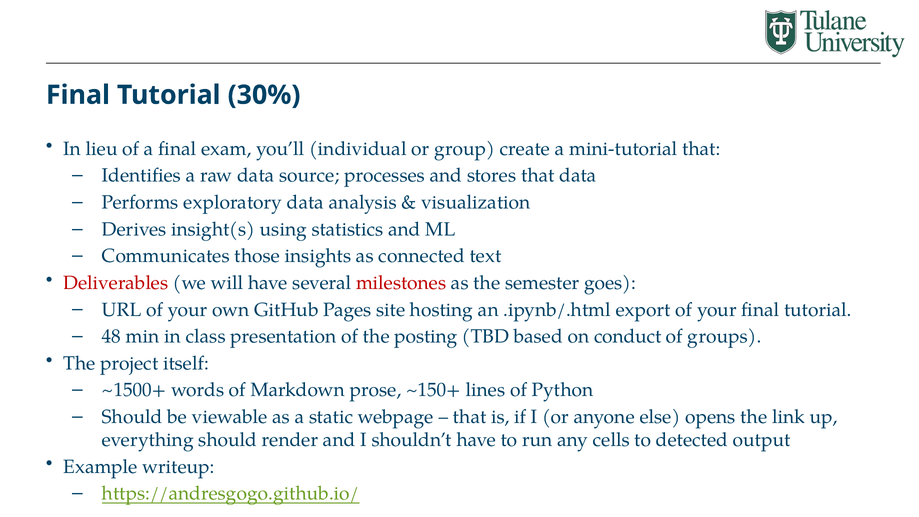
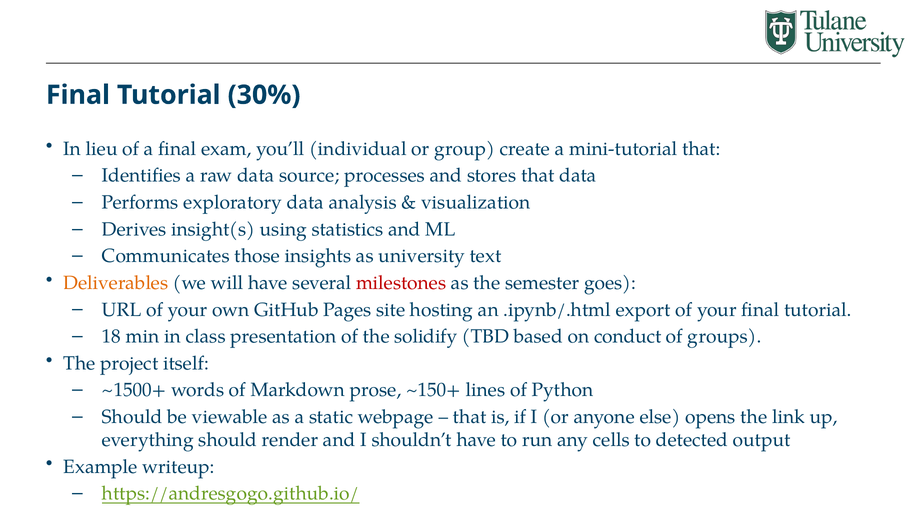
connected: connected -> university
Deliverables colour: red -> orange
48: 48 -> 18
posting: posting -> solidify
